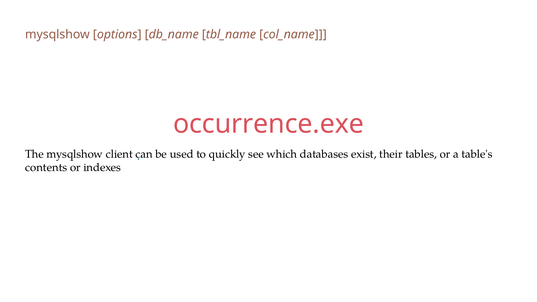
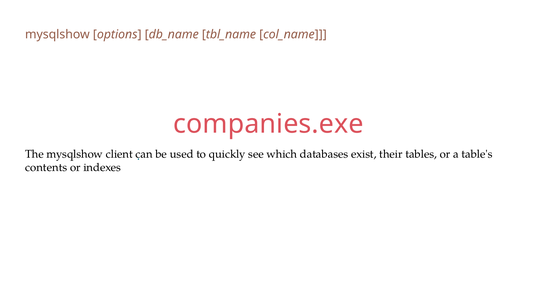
occurrence.exe: occurrence.exe -> companies.exe
